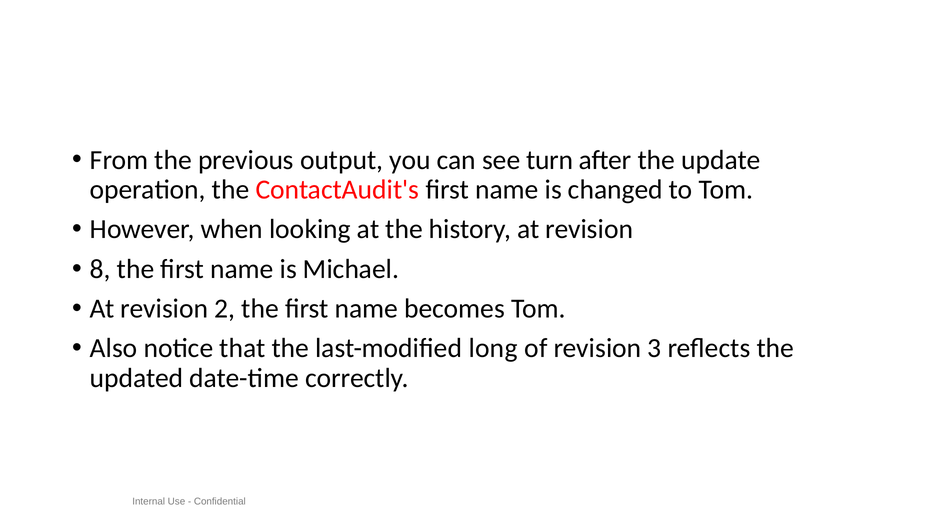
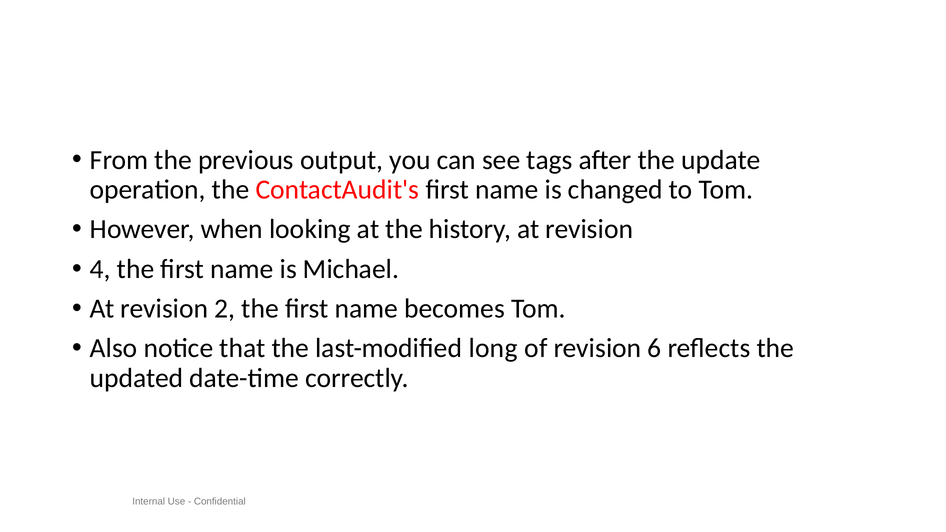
turn: turn -> tags
8: 8 -> 4
3: 3 -> 6
